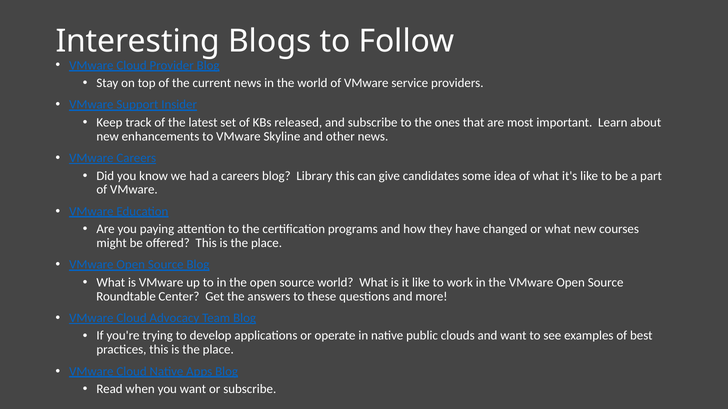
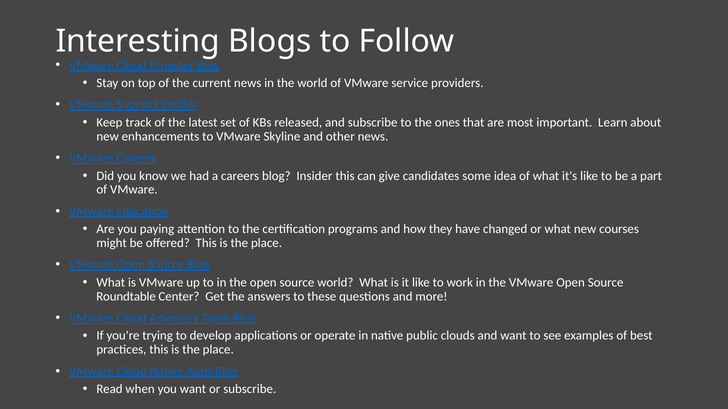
blog Library: Library -> Insider
